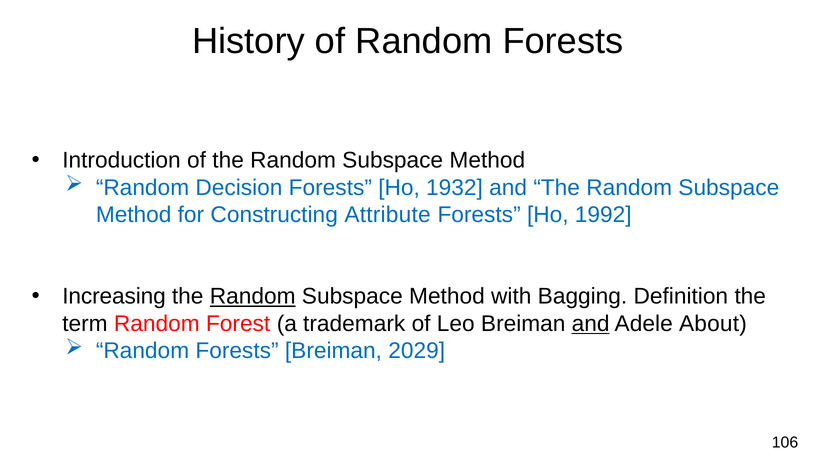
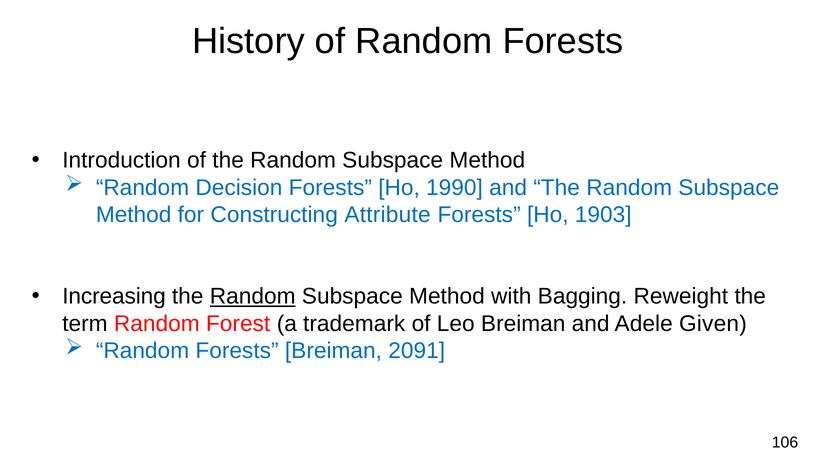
1932: 1932 -> 1990
1992: 1992 -> 1903
Definition: Definition -> Reweight
and at (591, 324) underline: present -> none
About: About -> Given
2029: 2029 -> 2091
